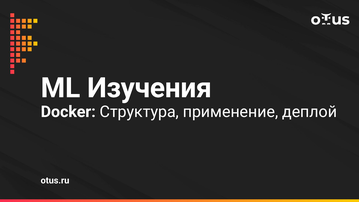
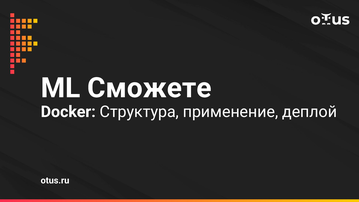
Изучения: Изучения -> Сможете
